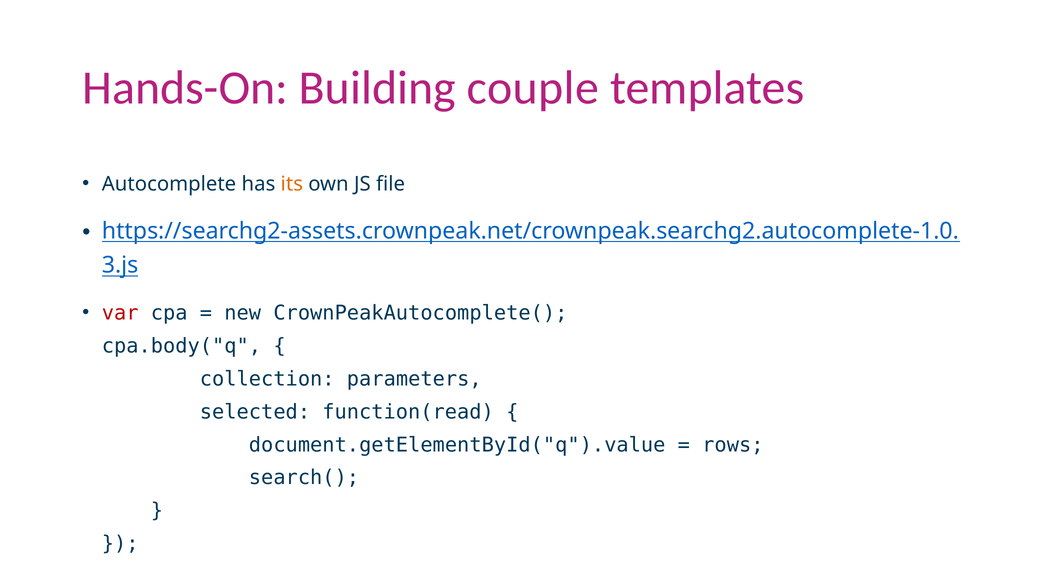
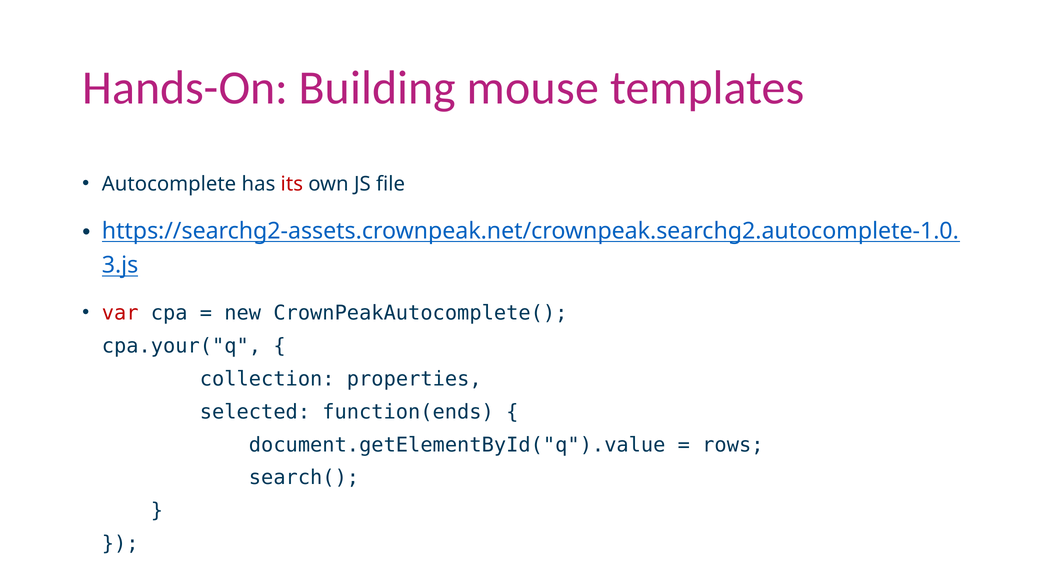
couple: couple -> mouse
its colour: orange -> red
cpa.body("q: cpa.body("q -> cpa.your("q
parameters: parameters -> properties
function(read: function(read -> function(ends
